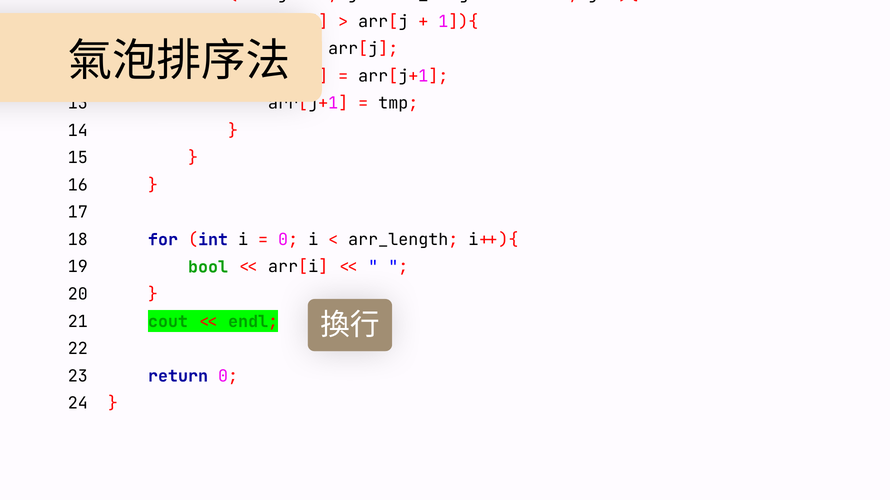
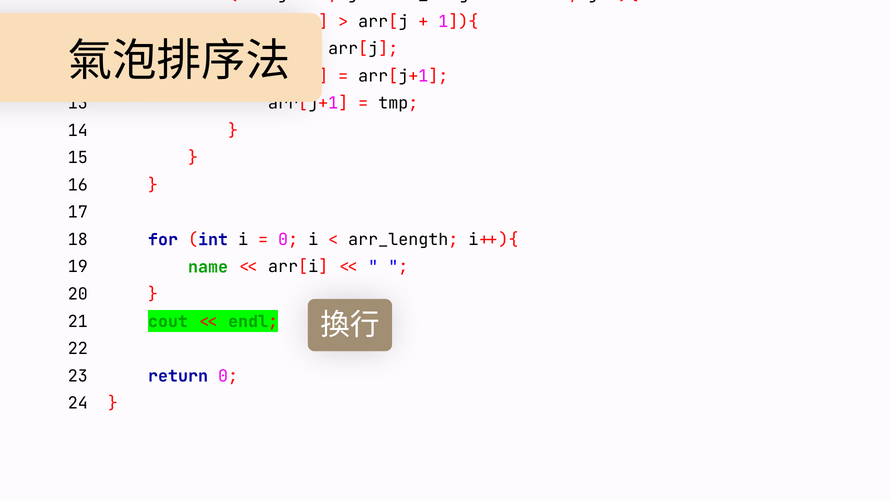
bool: bool -> name
